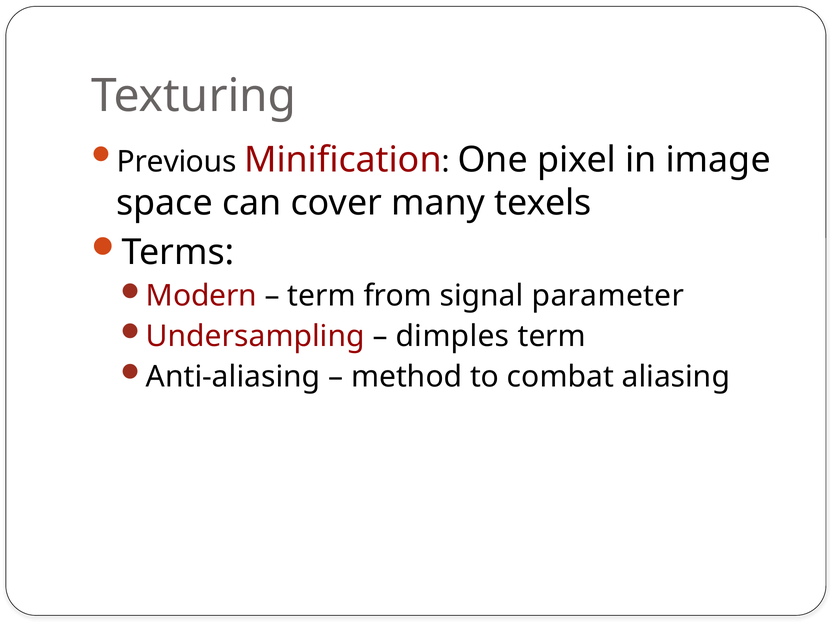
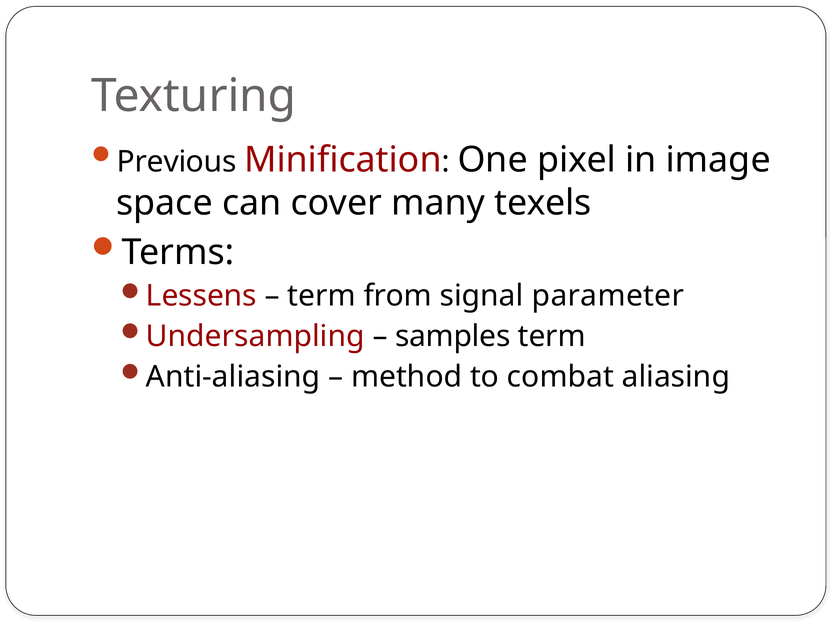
Modern: Modern -> Lessens
dimples: dimples -> samples
